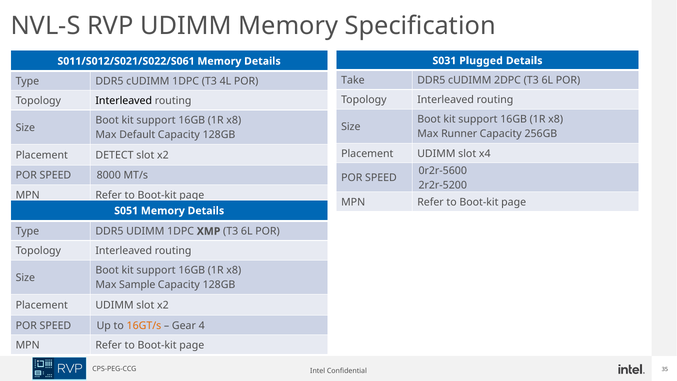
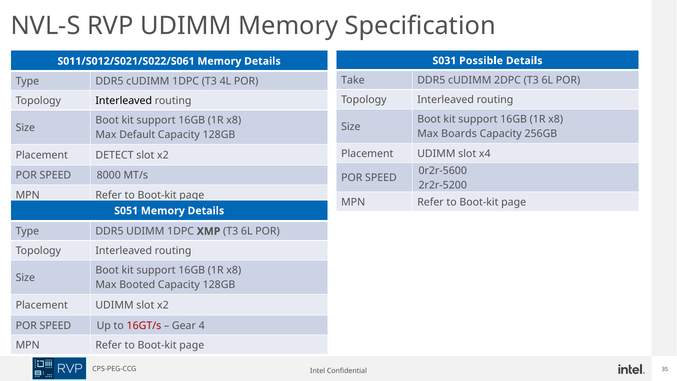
Plugged: Plugged -> Possible
Runner: Runner -> Boards
Sample: Sample -> Booted
16GT/s colour: orange -> red
